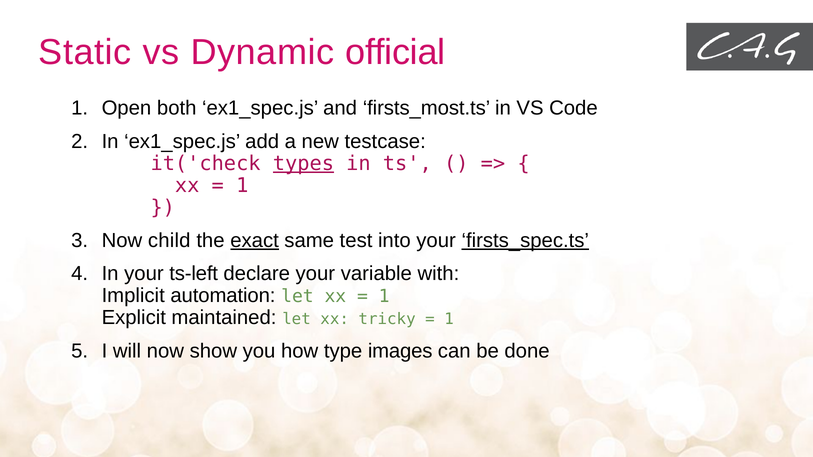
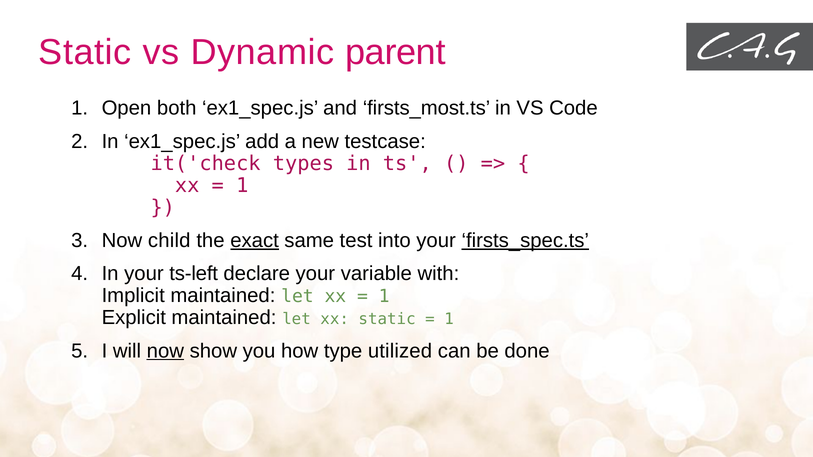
official: official -> parent
types underline: present -> none
Implicit automation: automation -> maintained
xx tricky: tricky -> static
now at (165, 351) underline: none -> present
images: images -> utilized
